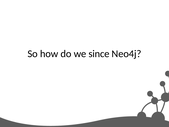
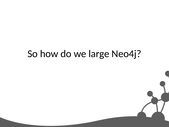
since: since -> large
